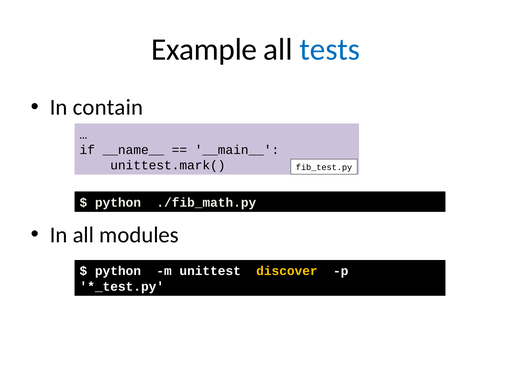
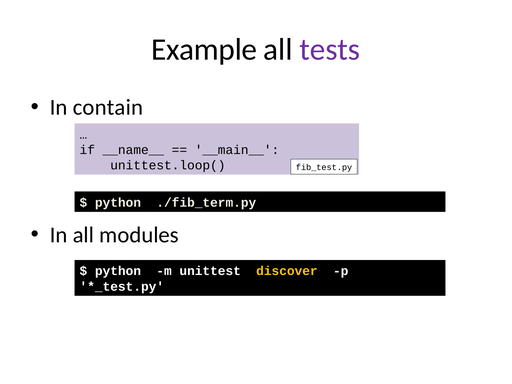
tests colour: blue -> purple
unittest.mark(: unittest.mark( -> unittest.loop(
./fib_math.py: ./fib_math.py -> ./fib_term.py
